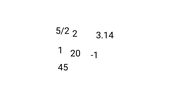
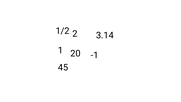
5/2: 5/2 -> 1/2
